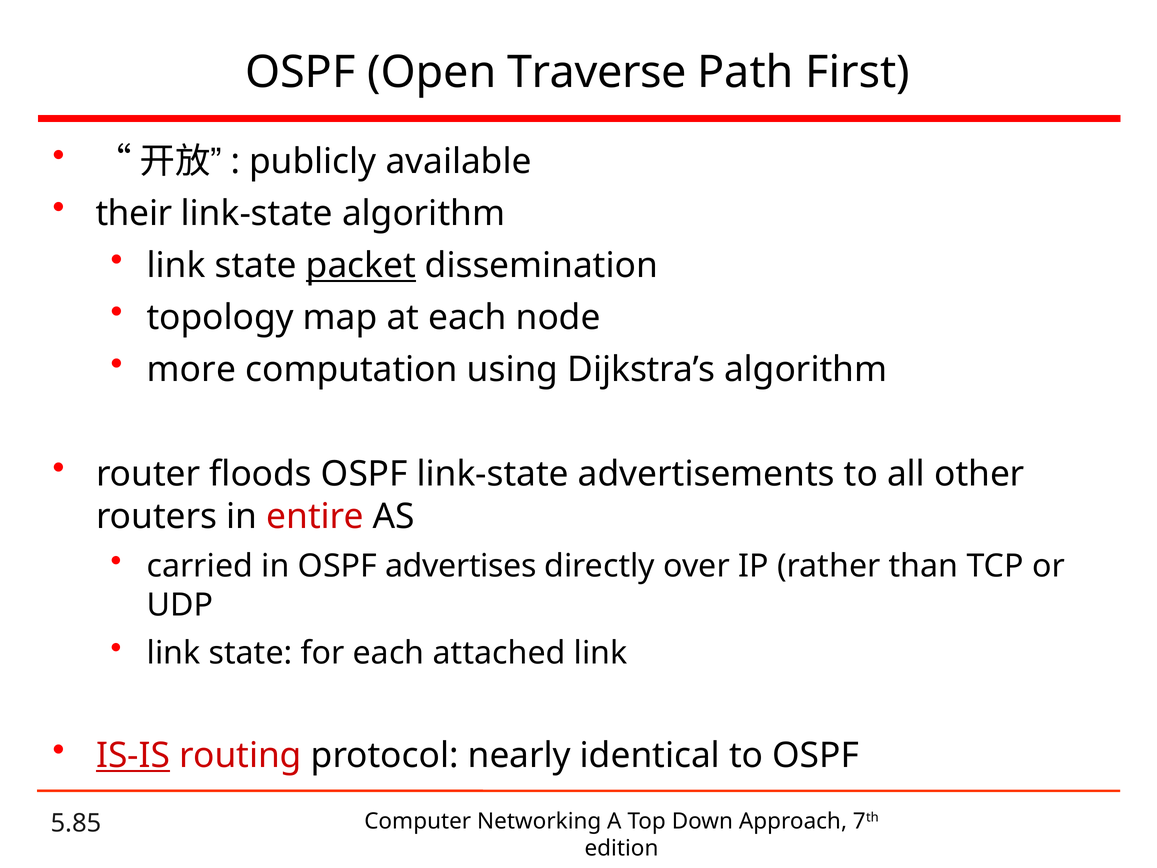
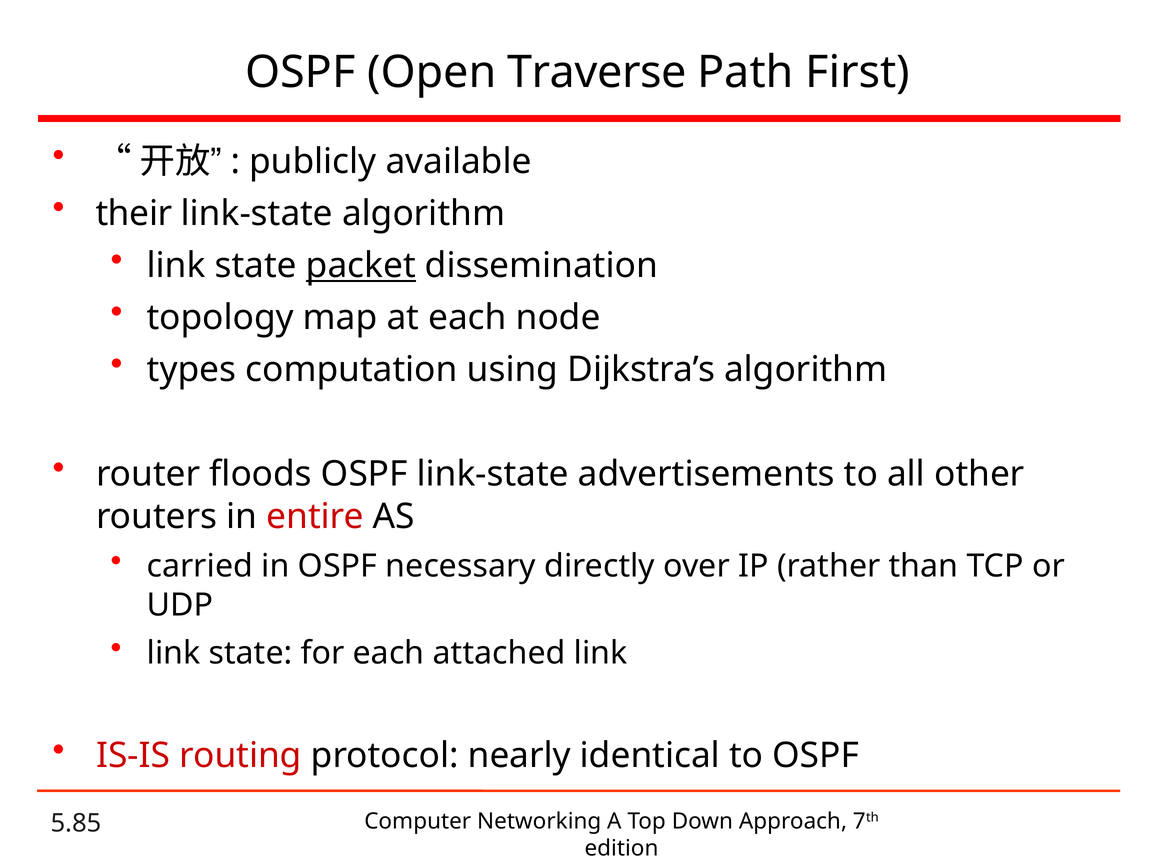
more: more -> types
advertises: advertises -> necessary
IS-IS underline: present -> none
